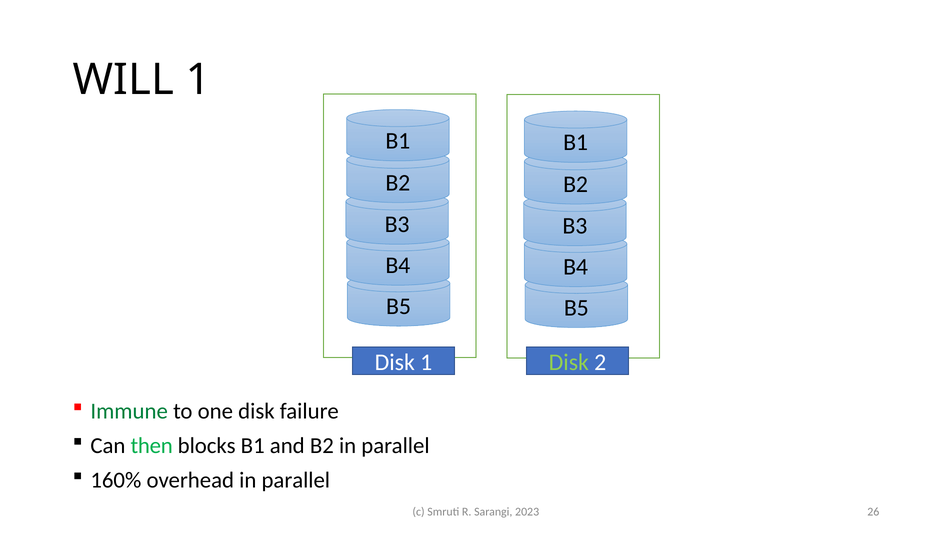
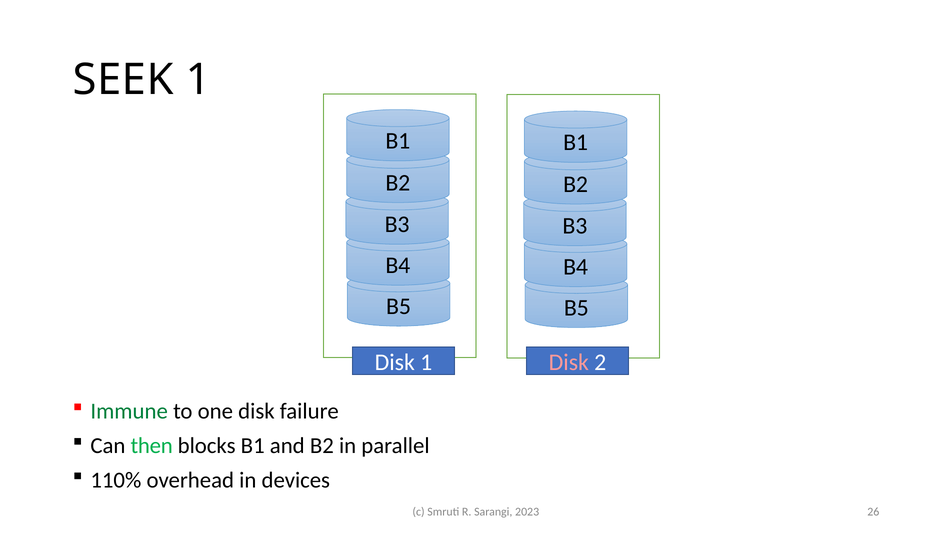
WILL: WILL -> SEEK
Disk at (569, 362) colour: light green -> pink
160%: 160% -> 110%
overhead in parallel: parallel -> devices
